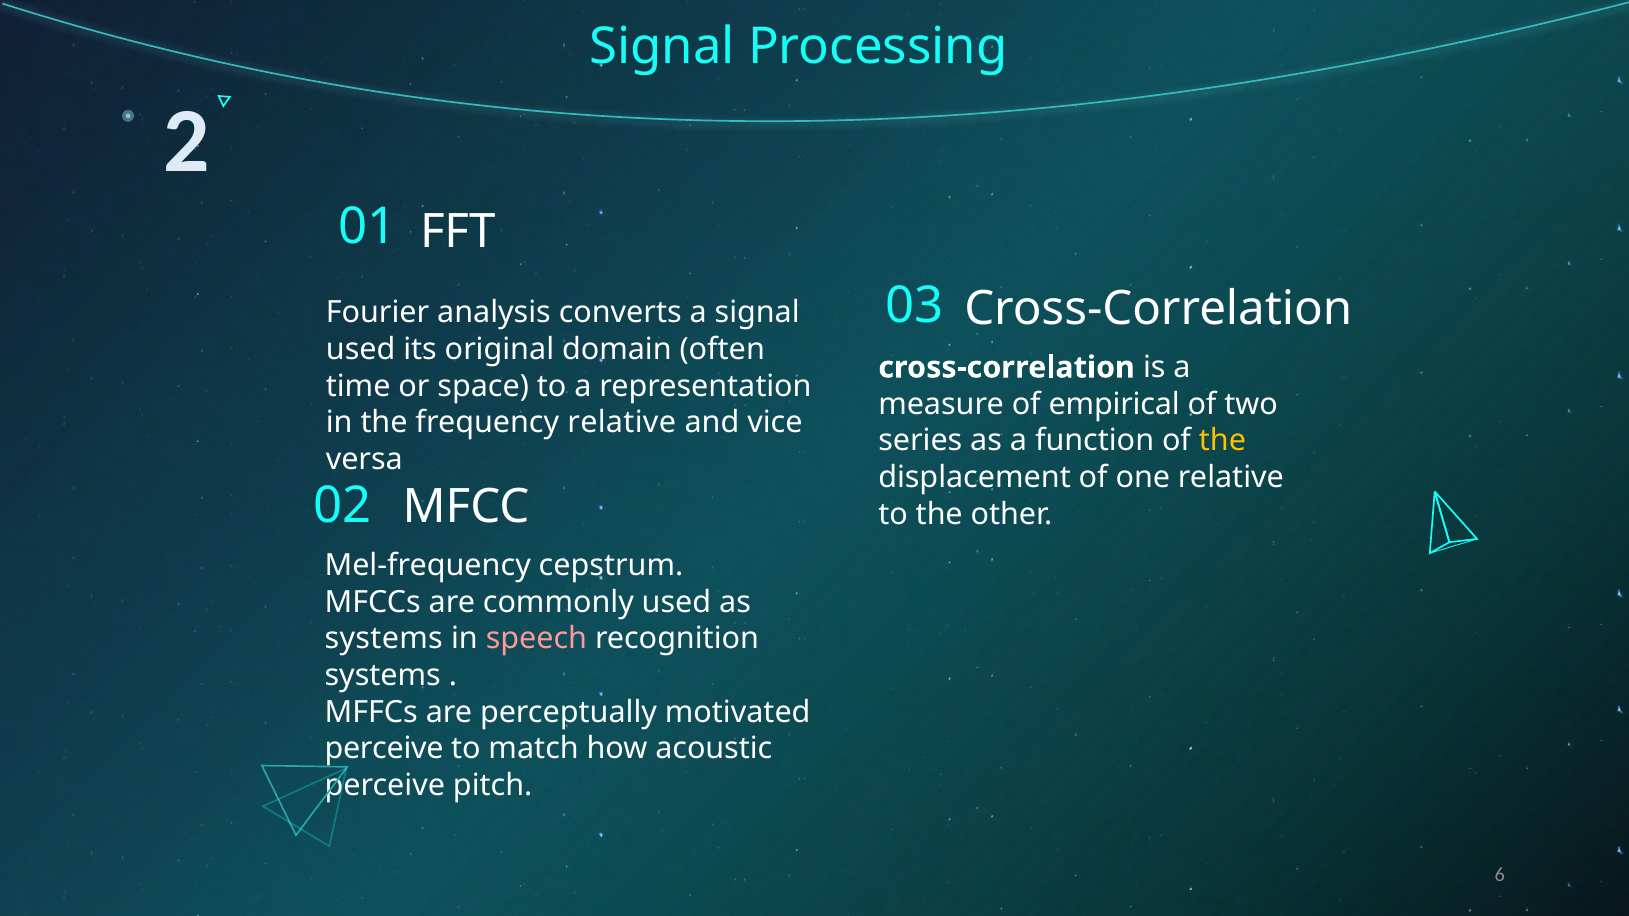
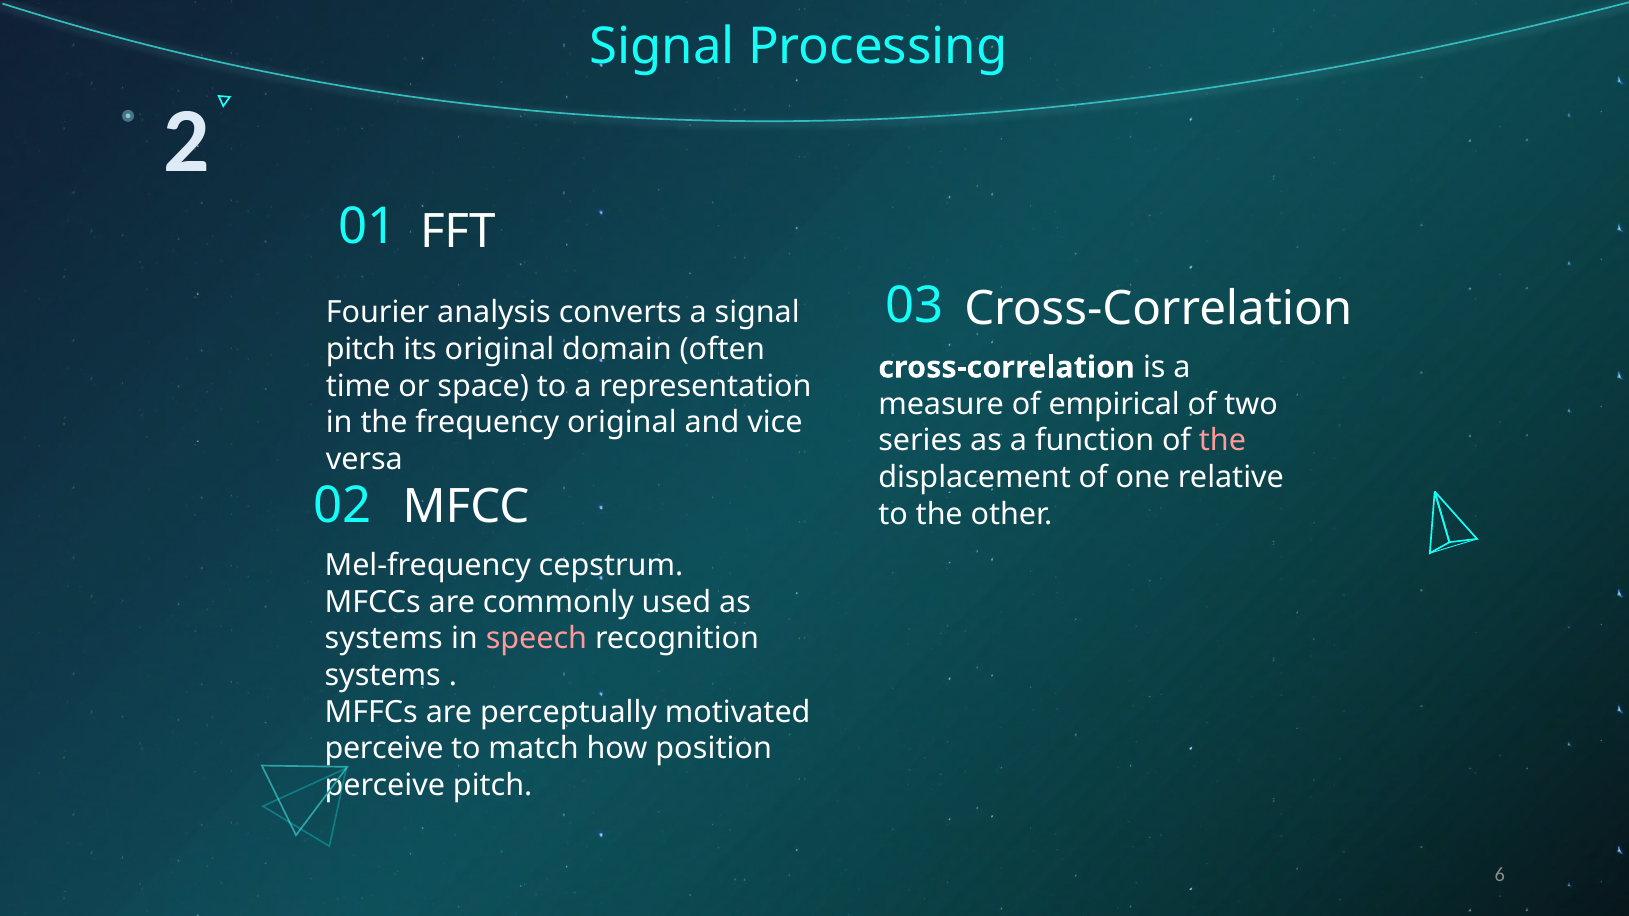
used at (361, 350): used -> pitch
frequency relative: relative -> original
the at (1222, 441) colour: yellow -> pink
acoustic: acoustic -> position
